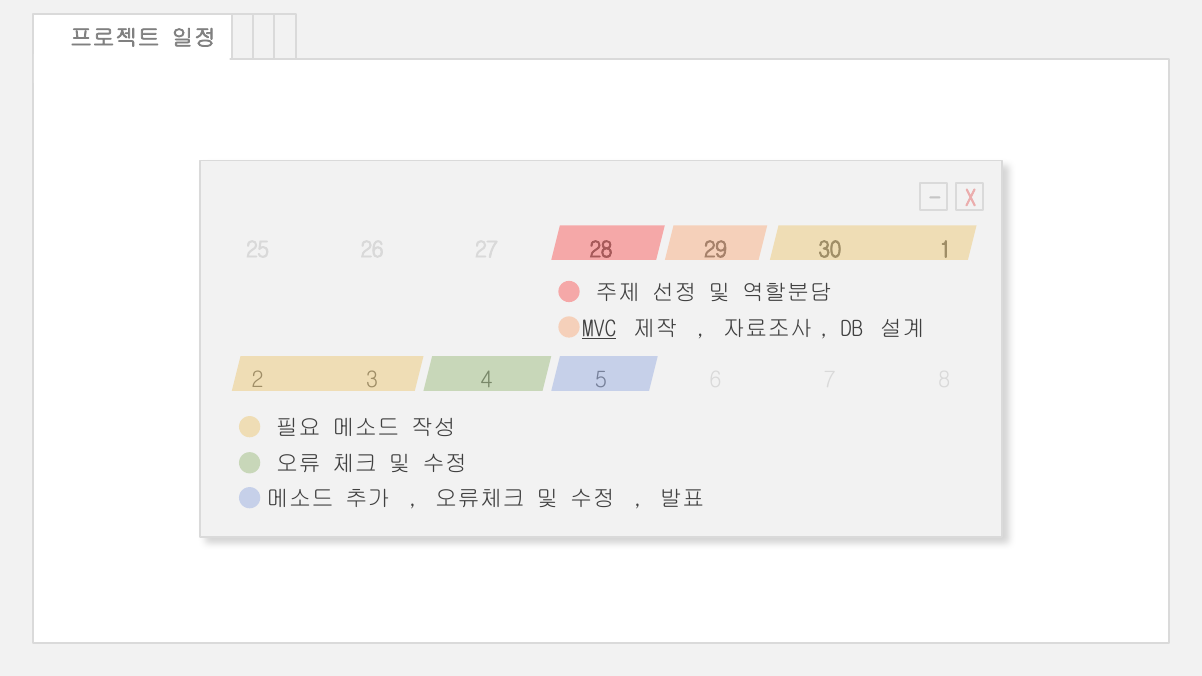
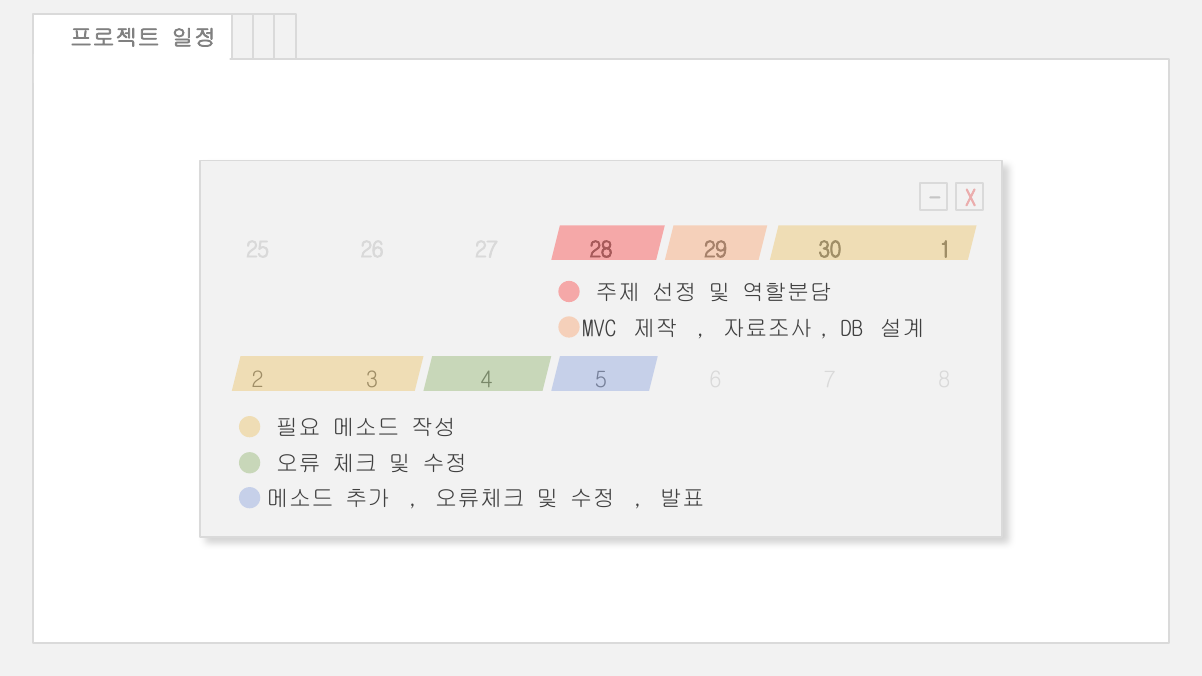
MVC underline: present -> none
